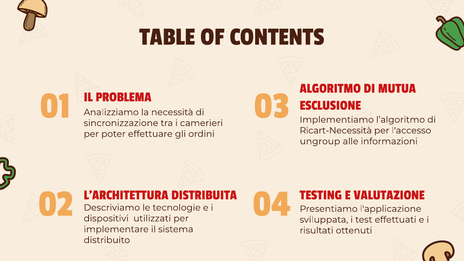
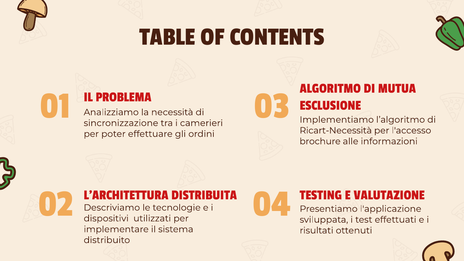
ungroup: ungroup -> brochure
